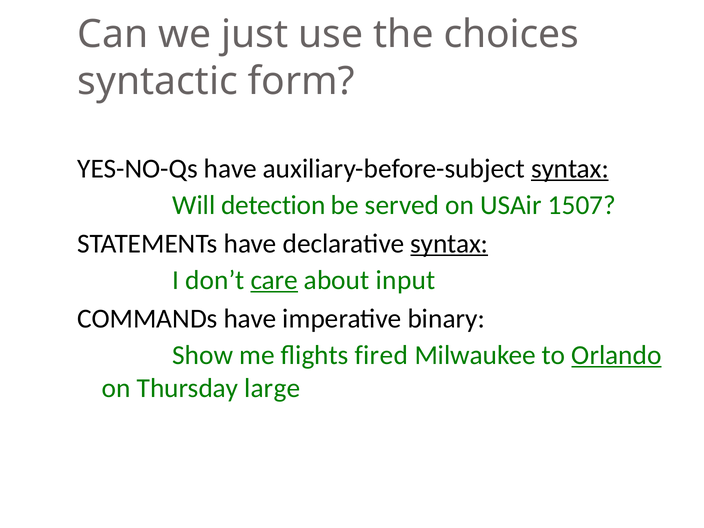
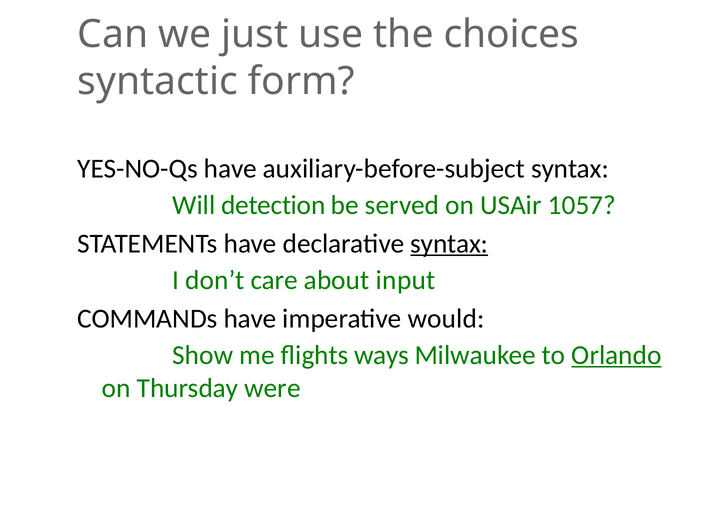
syntax at (570, 169) underline: present -> none
1507: 1507 -> 1057
care underline: present -> none
binary: binary -> would
fired: fired -> ways
large: large -> were
